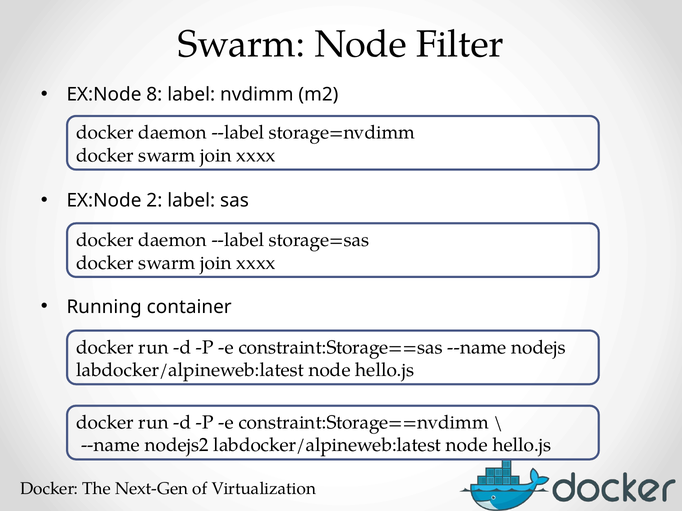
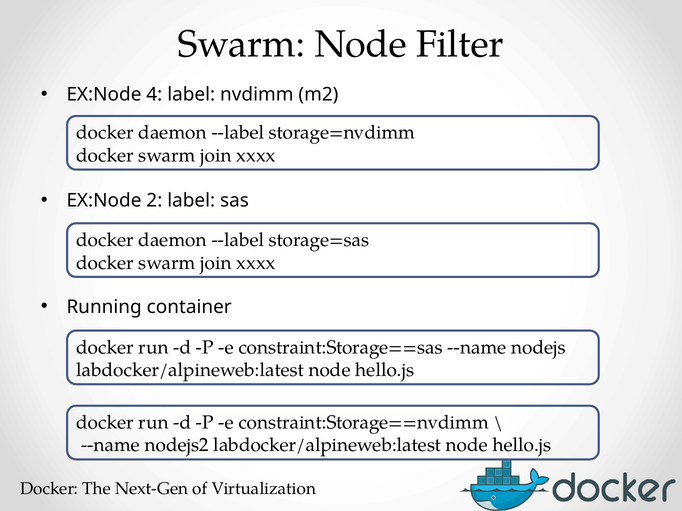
8: 8 -> 4
